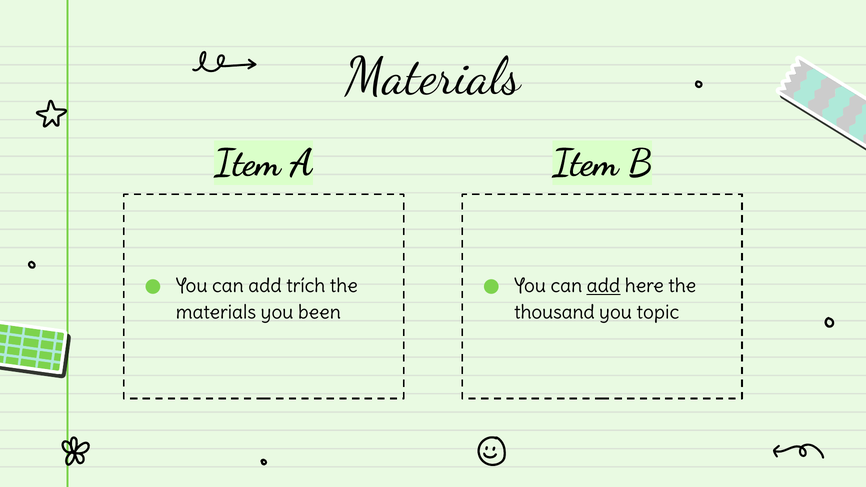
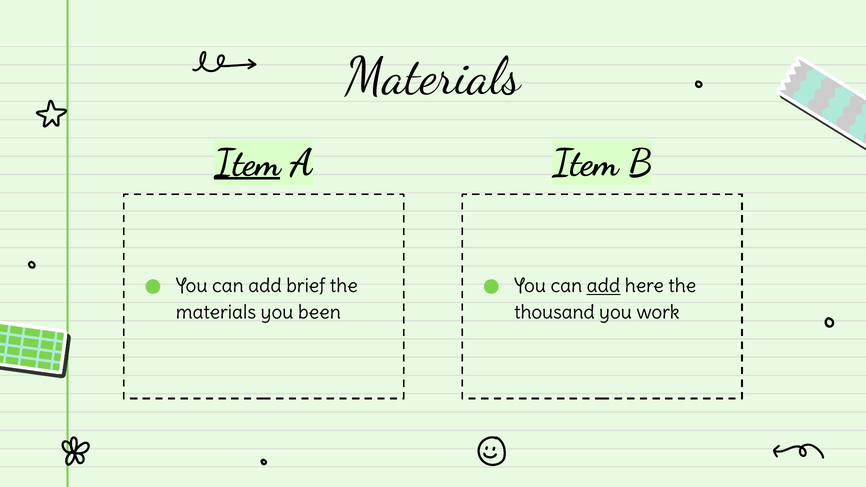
Item at (247, 162) underline: none -> present
trích: trích -> brief
topic: topic -> work
